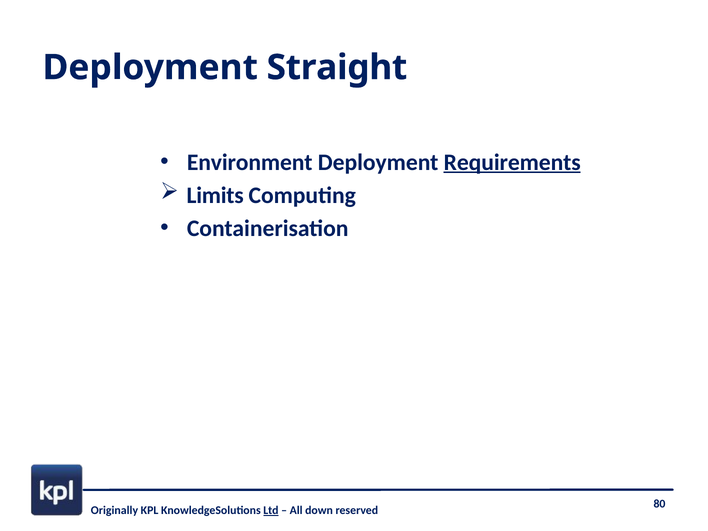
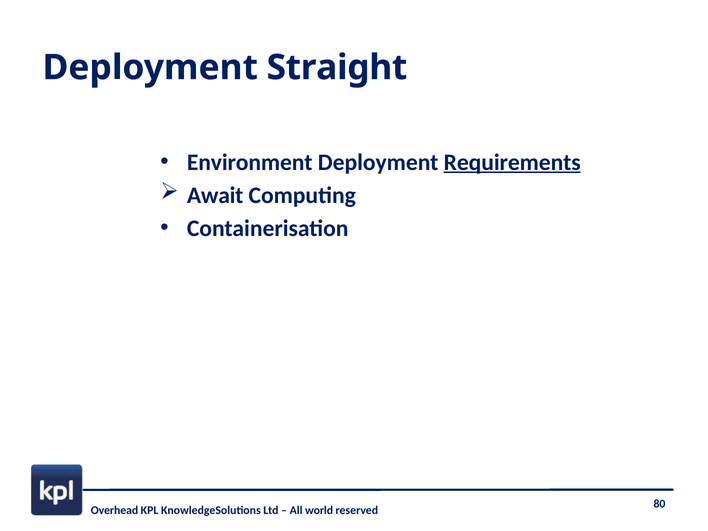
Limits: Limits -> Await
Originally: Originally -> Overhead
Ltd underline: present -> none
down: down -> world
